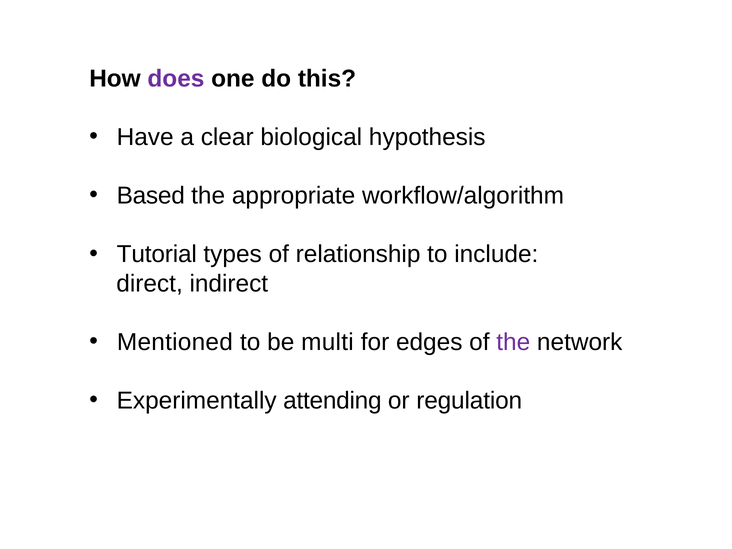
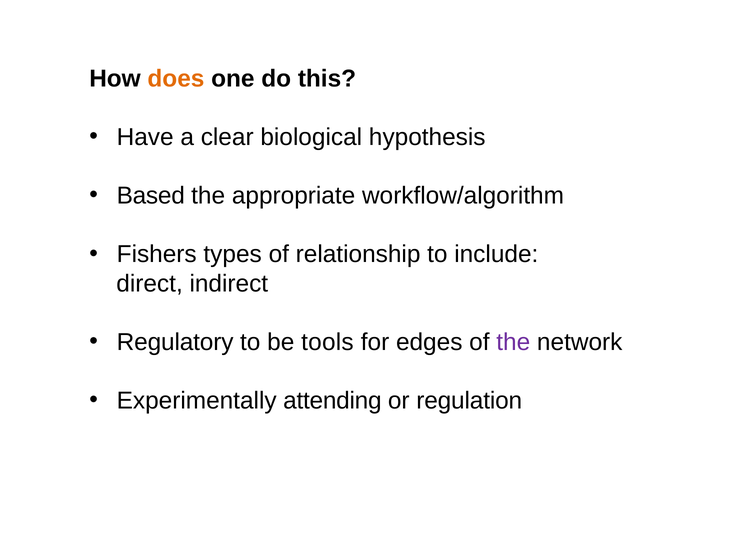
does colour: purple -> orange
Tutorial: Tutorial -> Fishers
Mentioned: Mentioned -> Regulatory
multi: multi -> tools
